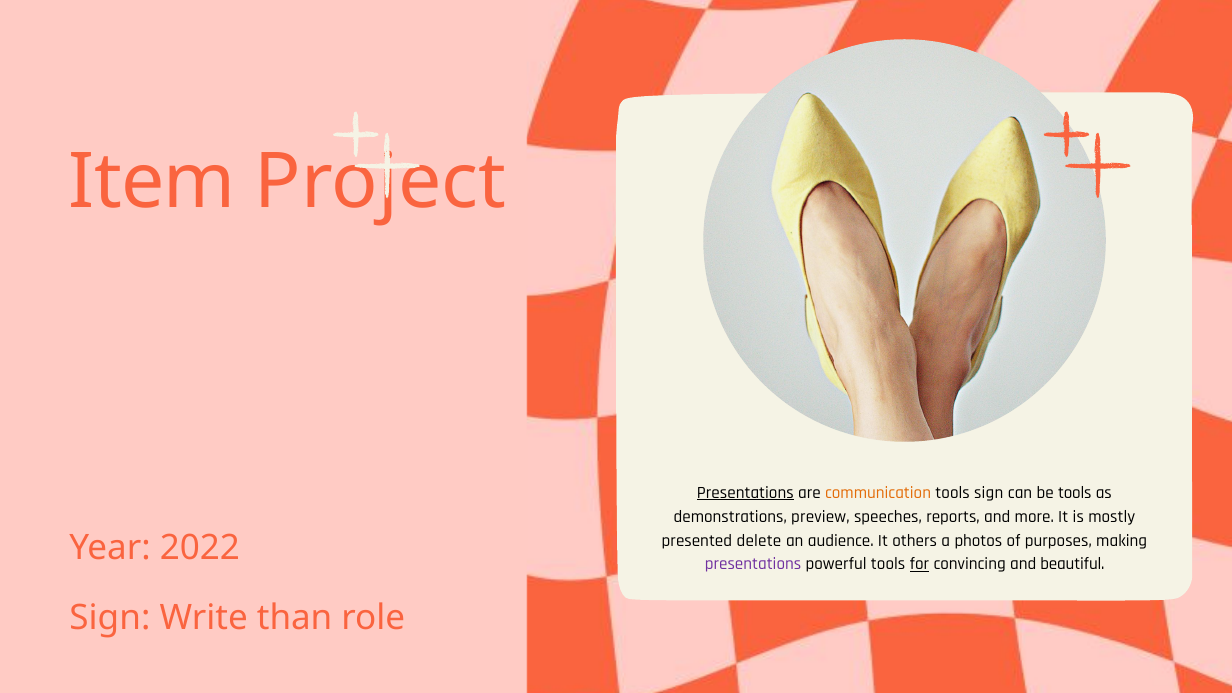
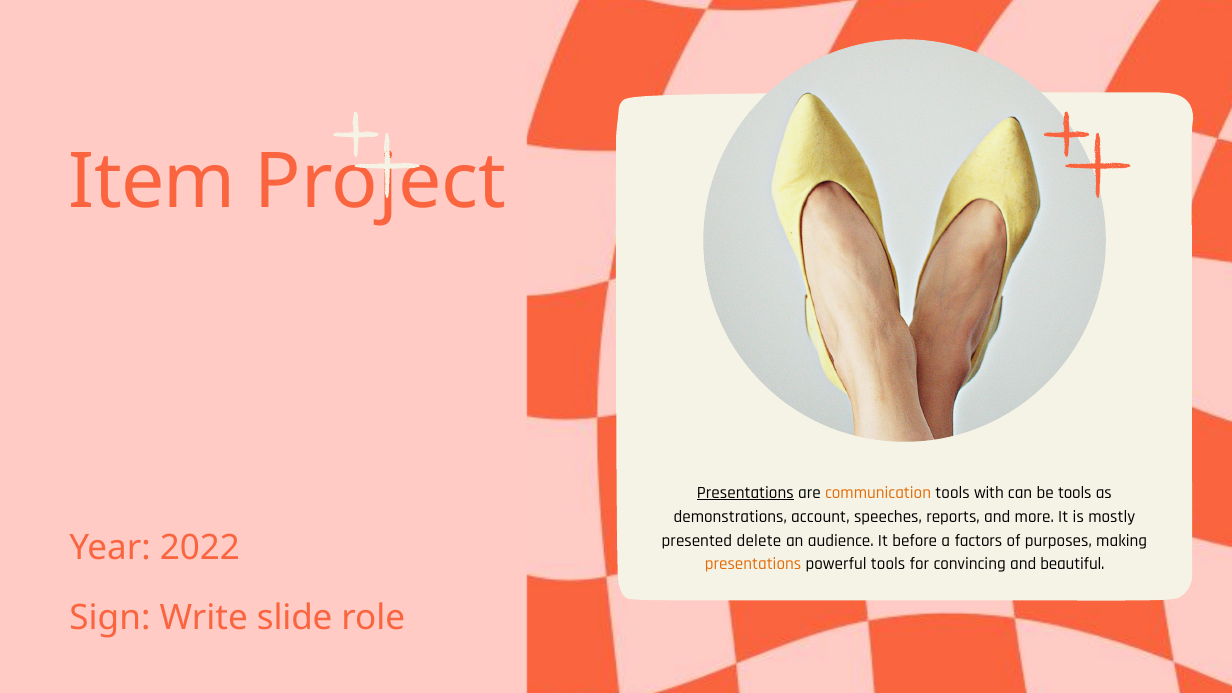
tools sign: sign -> with
preview: preview -> account
others: others -> before
photos: photos -> factors
presentations at (753, 564) colour: purple -> orange
for underline: present -> none
than: than -> slide
